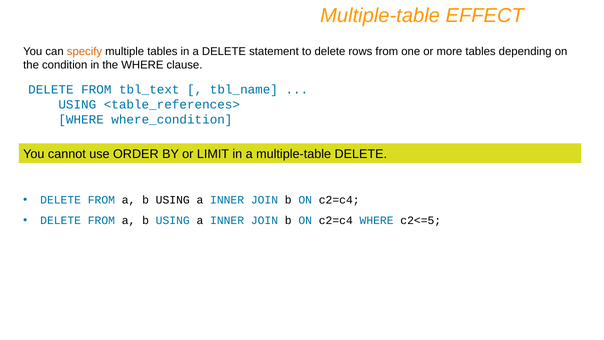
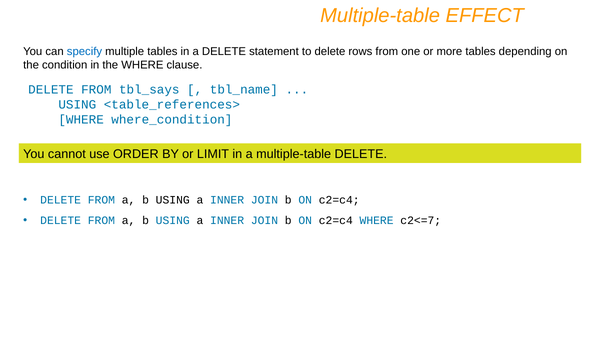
specify colour: orange -> blue
tbl_text: tbl_text -> tbl_says
c2<=5: c2<=5 -> c2<=7
